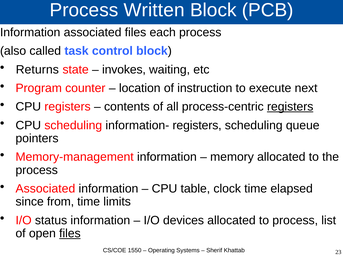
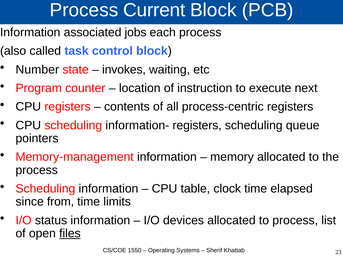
Written: Written -> Current
associated files: files -> jobs
Returns: Returns -> Number
registers at (290, 107) underline: present -> none
Associated at (45, 189): Associated -> Scheduling
